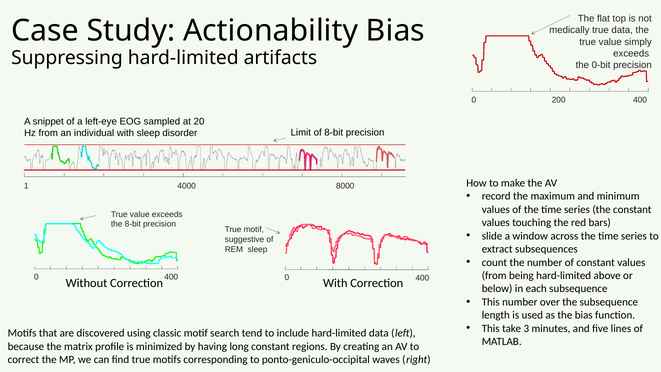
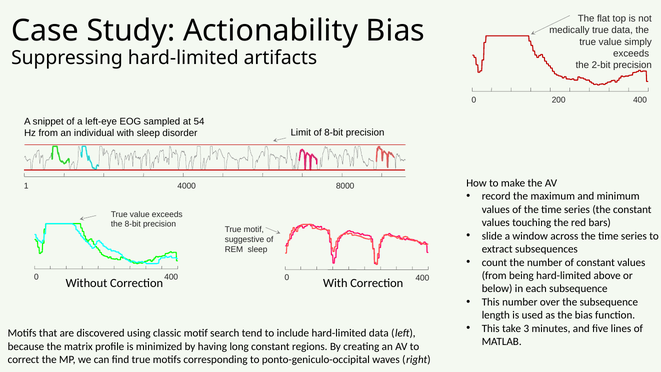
0-bit: 0-bit -> 2-bit
20: 20 -> 54
